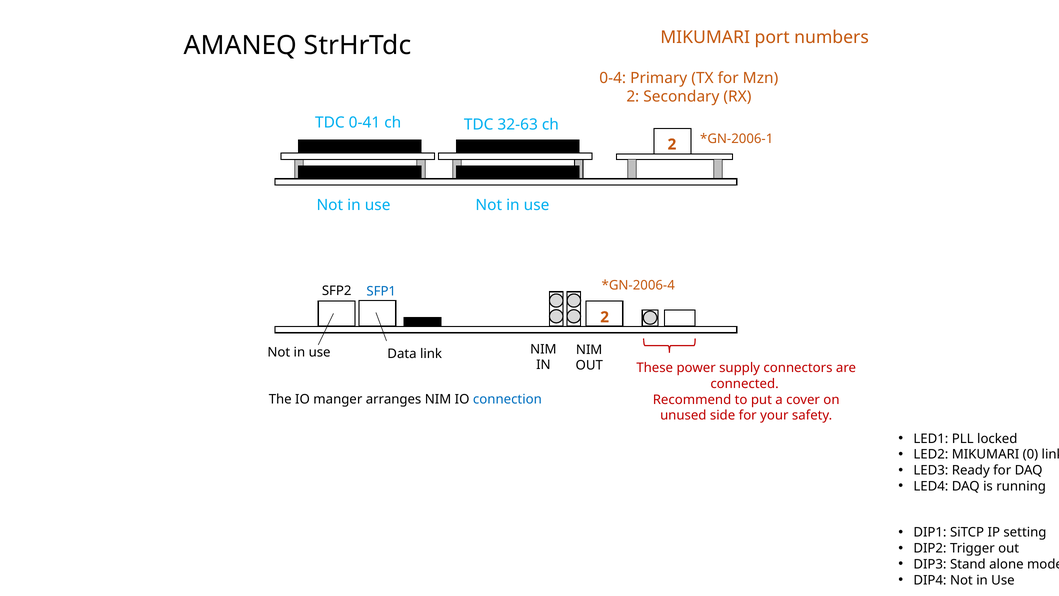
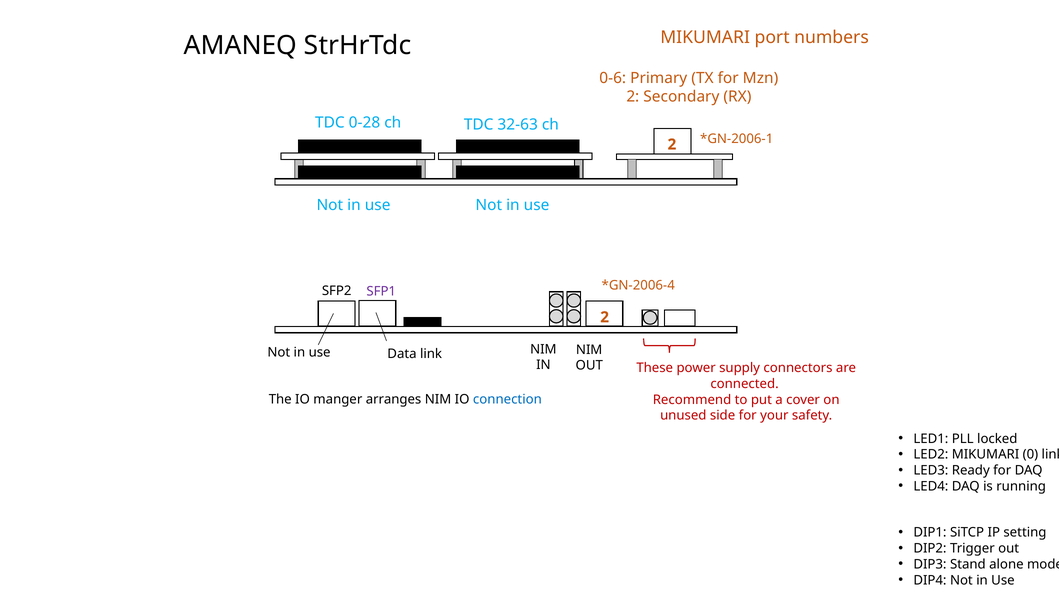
0-4: 0-4 -> 0-6
0-41: 0-41 -> 0-28
SFP1 colour: blue -> purple
